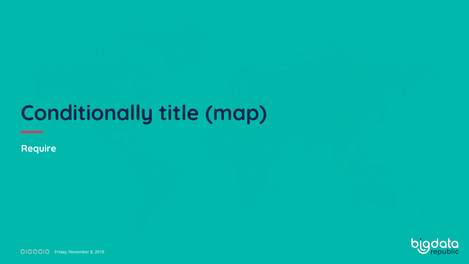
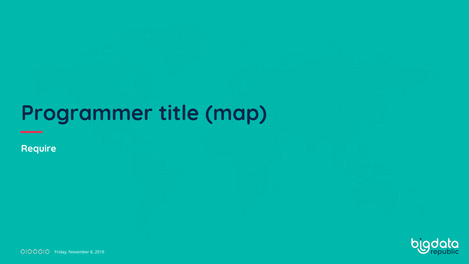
Conditionally: Conditionally -> Programmer
